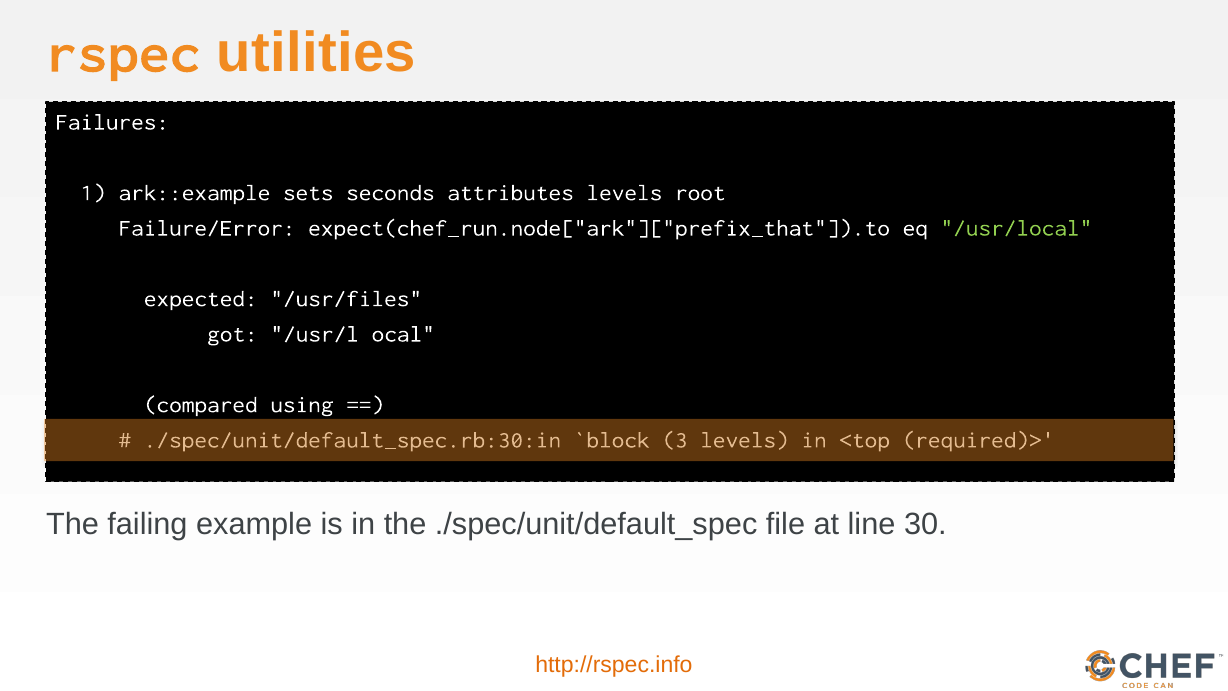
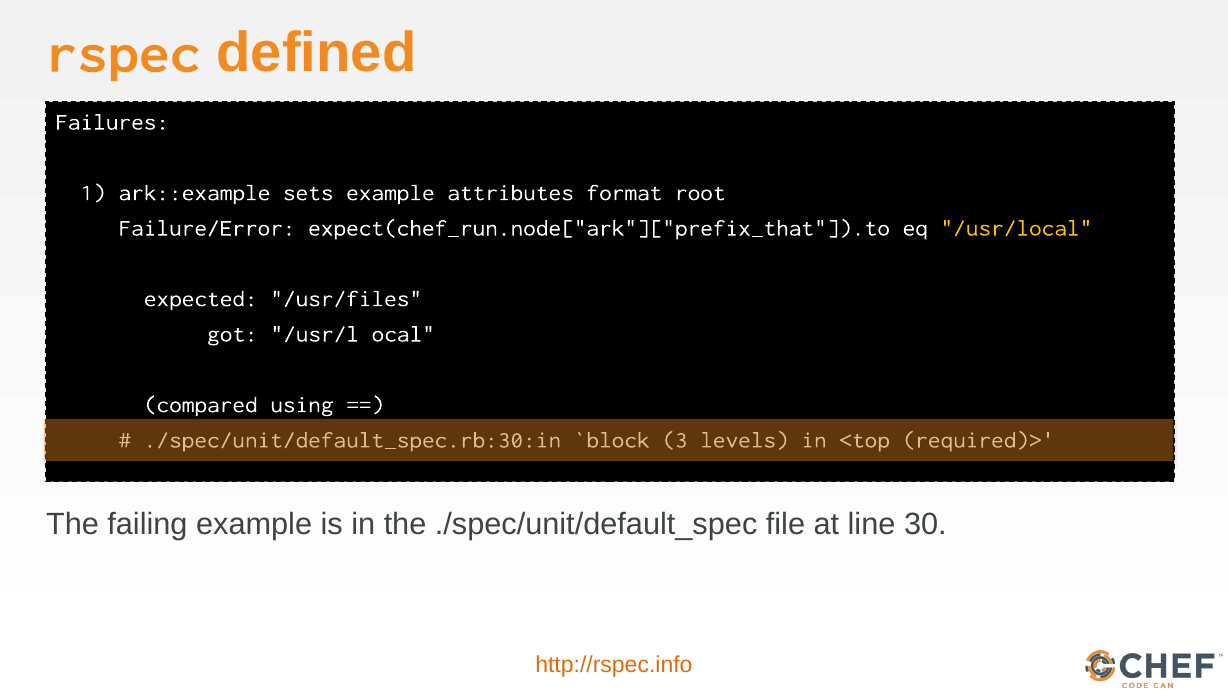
utilities: utilities -> defined
sets seconds: seconds -> example
attributes levels: levels -> format
/usr/local colour: light green -> yellow
